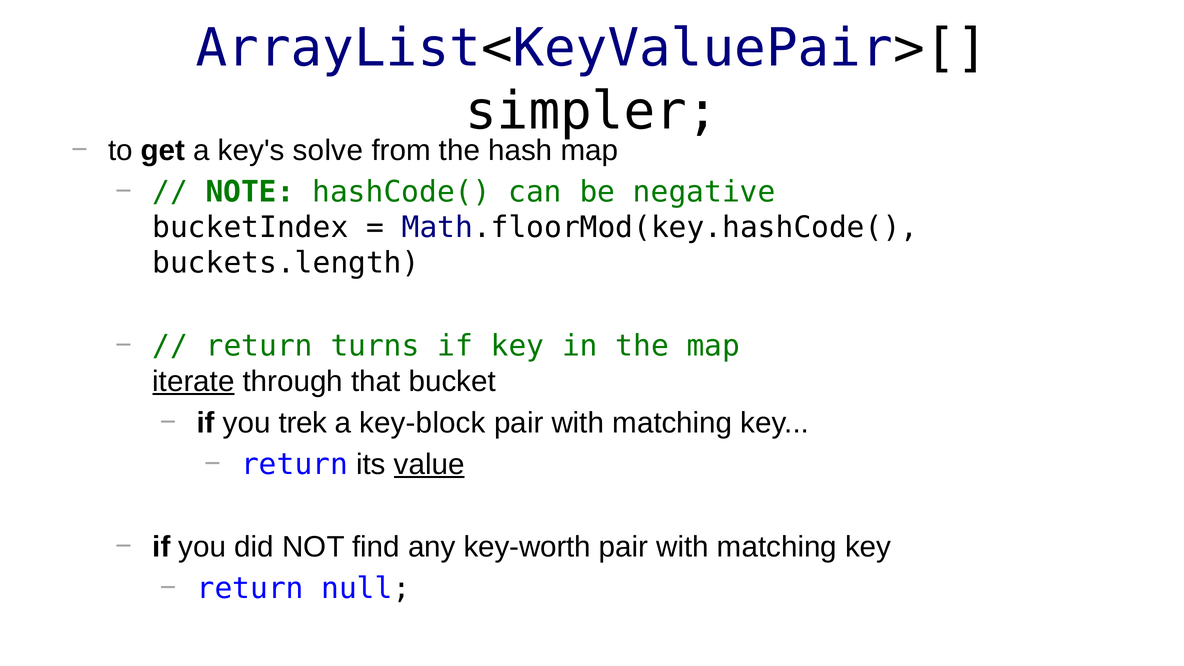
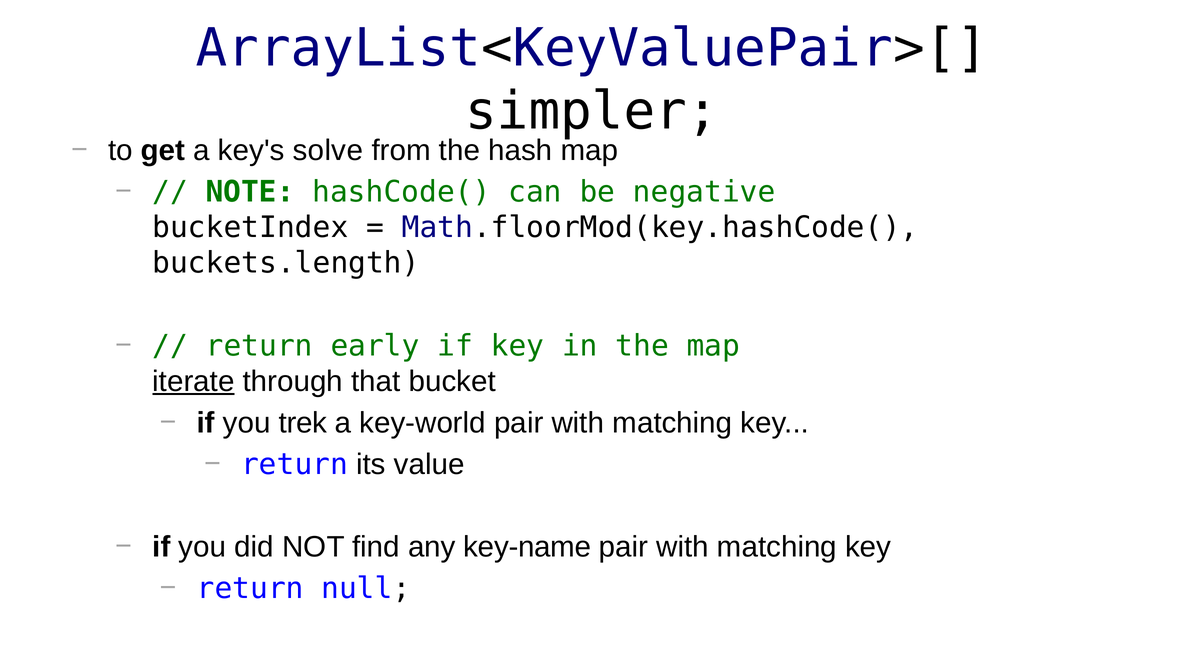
turns: turns -> early
key-block: key-block -> key-world
value underline: present -> none
key-worth: key-worth -> key-name
